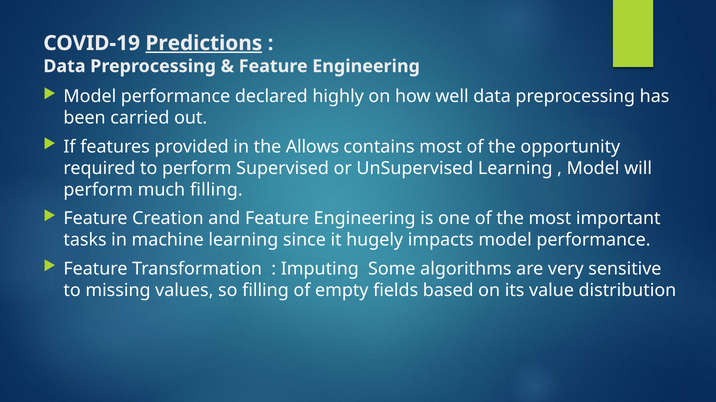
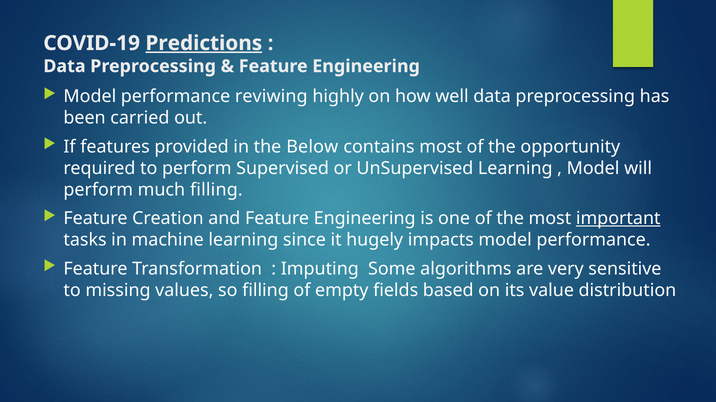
declared: declared -> reviwing
Allows: Allows -> Below
important underline: none -> present
